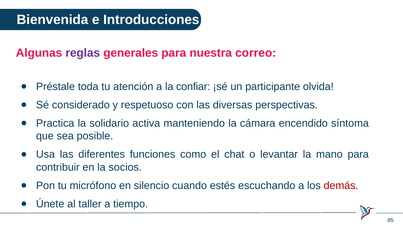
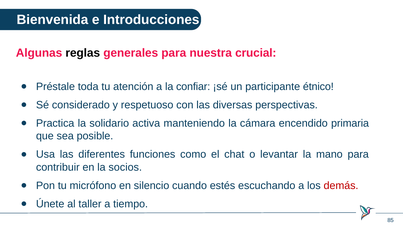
reglas colour: purple -> black
correo: correo -> crucial
olvida: olvida -> étnico
síntoma: síntoma -> primaria
